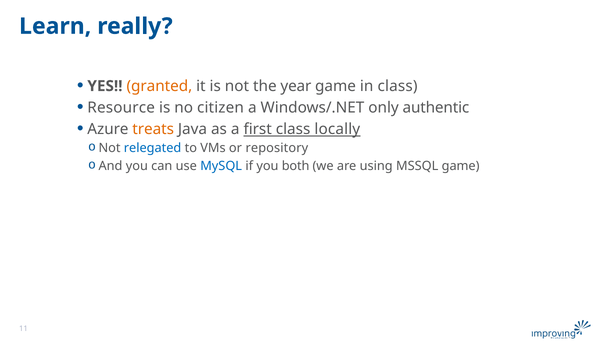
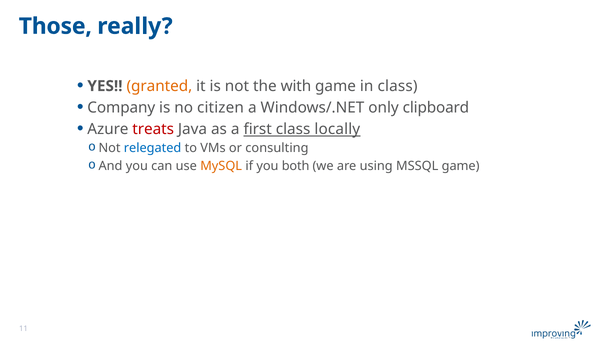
Learn: Learn -> Those
year: year -> with
Resource: Resource -> Company
authentic: authentic -> clipboard
treats colour: orange -> red
repository: repository -> consulting
MySQL colour: blue -> orange
